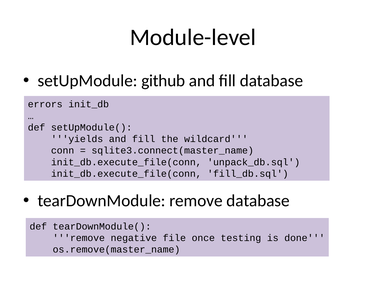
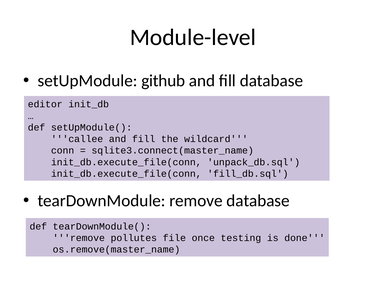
errors: errors -> editor
yields: yields -> callee
negative: negative -> pollutes
